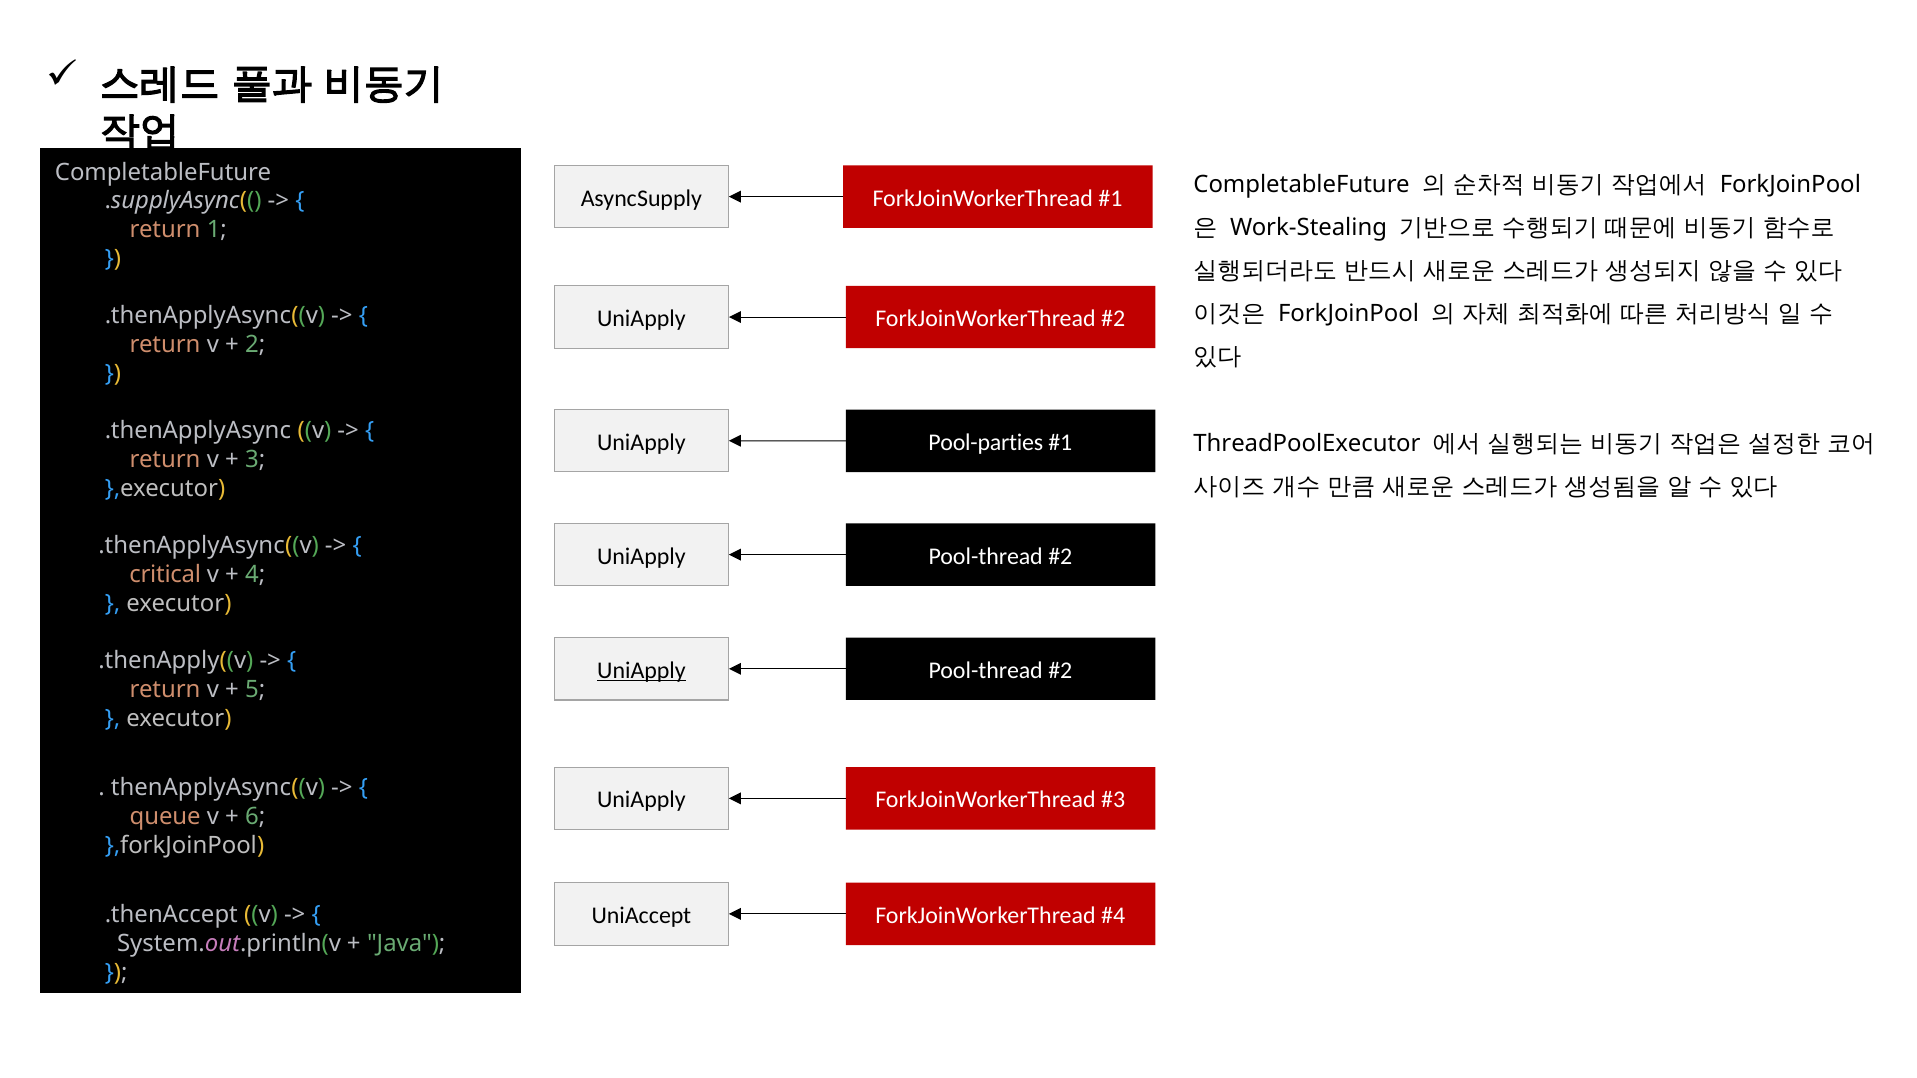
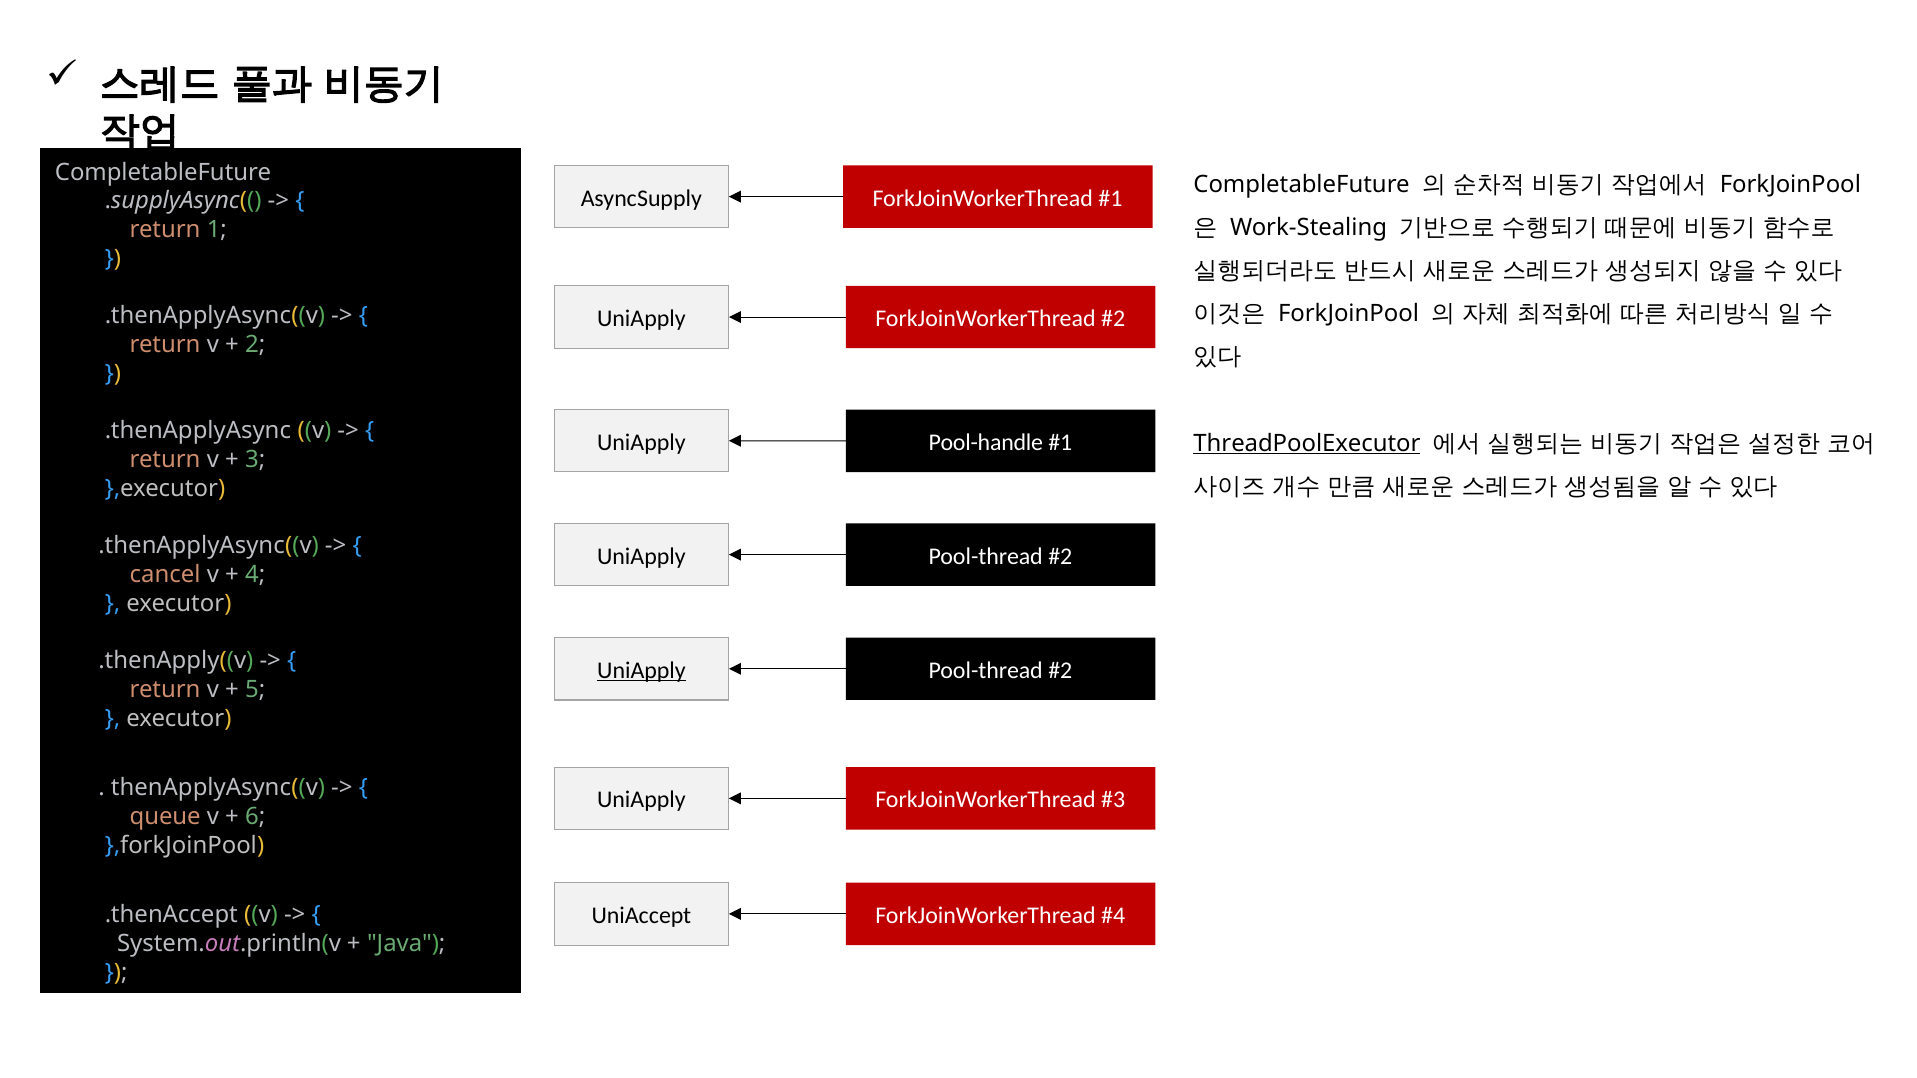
Pool-parties: Pool-parties -> Pool-handle
ThreadPoolExecutor underline: none -> present
critical: critical -> cancel
